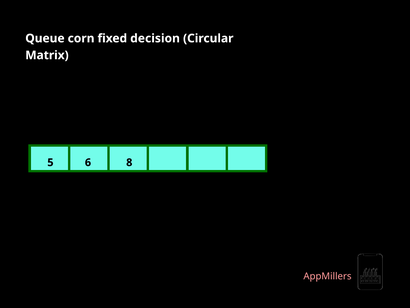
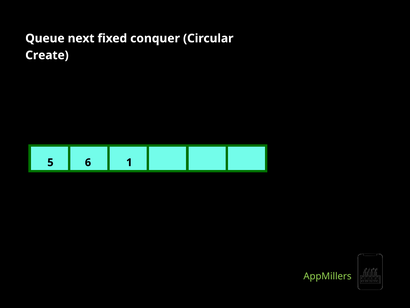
corn: corn -> next
decision: decision -> conquer
Matrix: Matrix -> Create
8: 8 -> 1
AppMillers colour: pink -> light green
